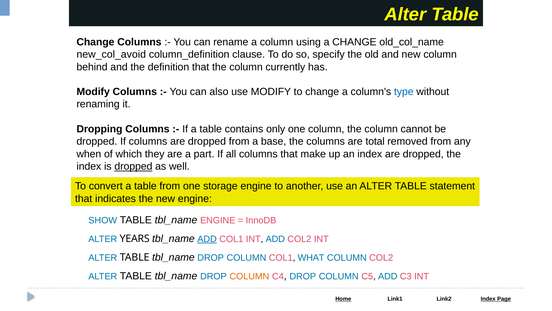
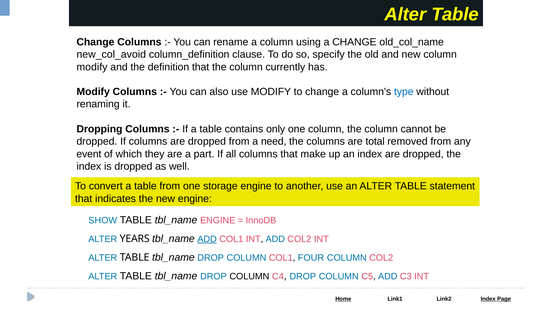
behind at (92, 67): behind -> modify
base: base -> need
when: when -> event
dropped at (133, 166) underline: present -> none
WHAT: WHAT -> FOUR
COLUMN at (249, 276) colour: orange -> black
